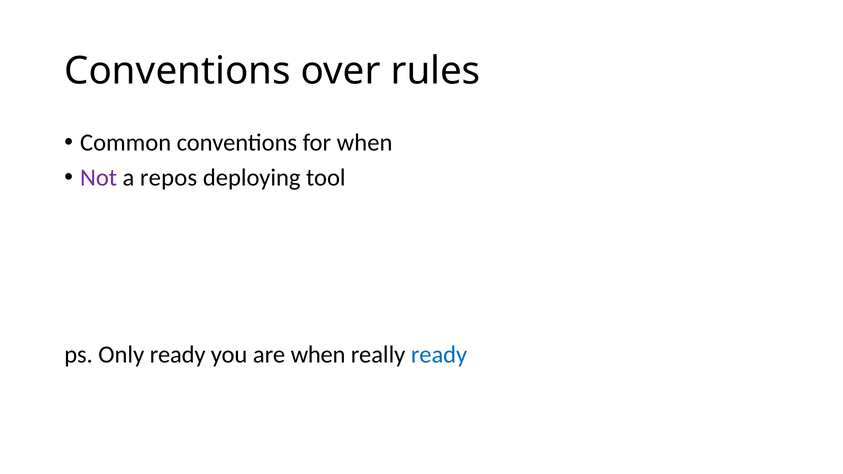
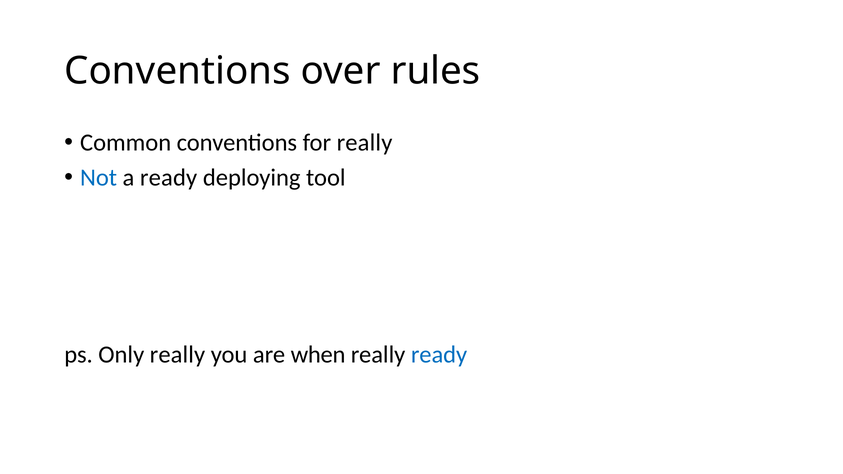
for when: when -> really
Not colour: purple -> blue
a repos: repos -> ready
Only ready: ready -> really
